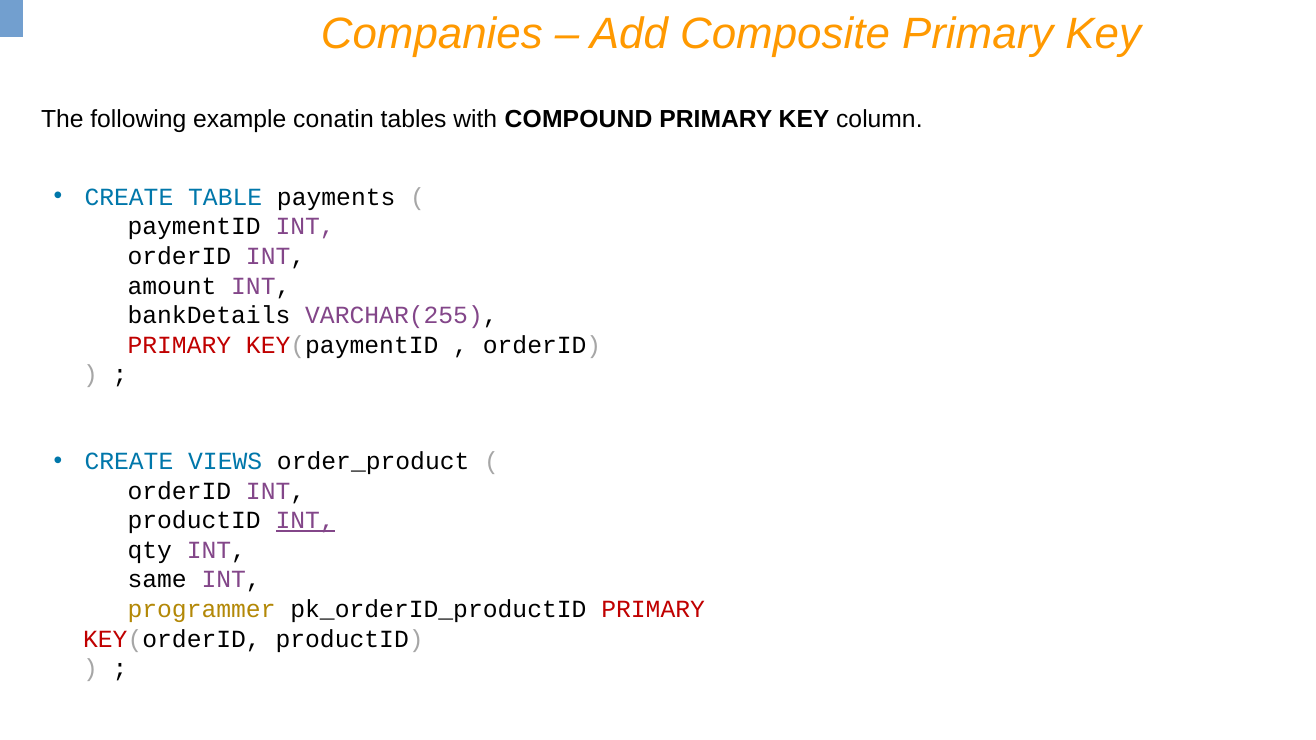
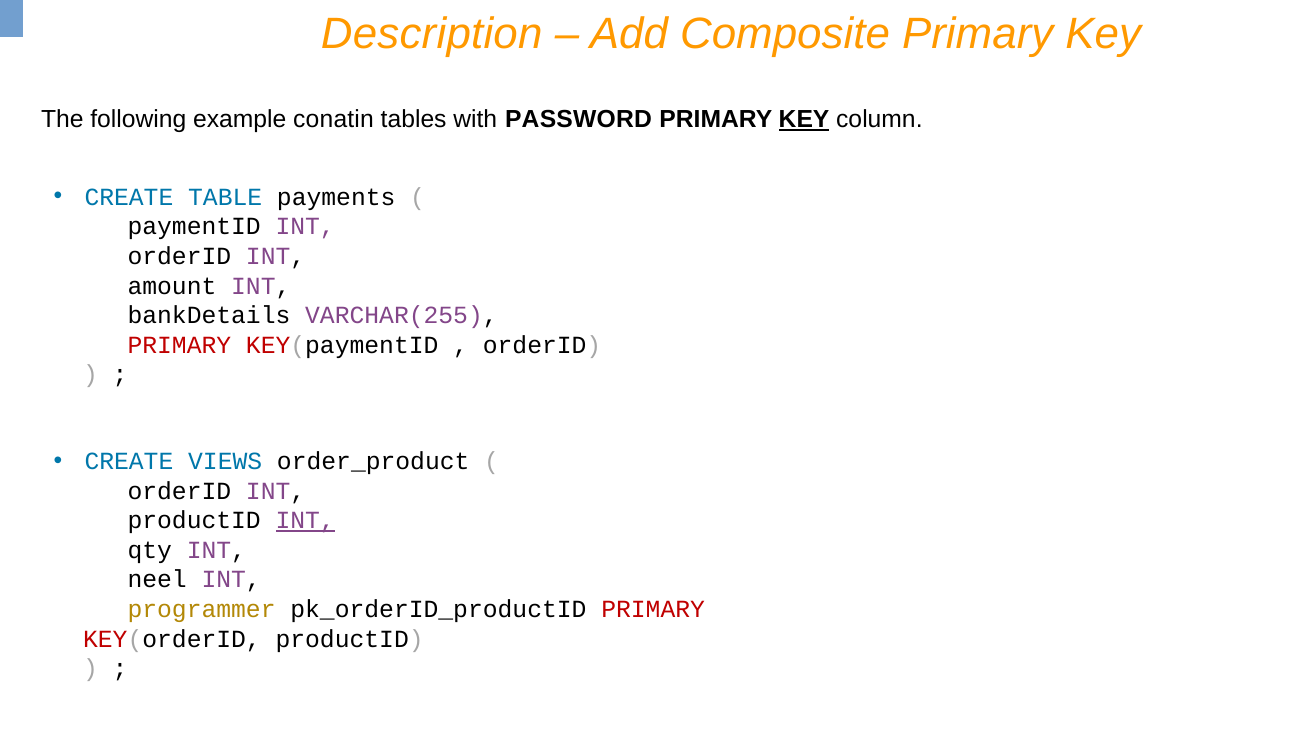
Companies: Companies -> Description
COMPOUND: COMPOUND -> PASSWORD
KEY at (804, 119) underline: none -> present
same: same -> neel
